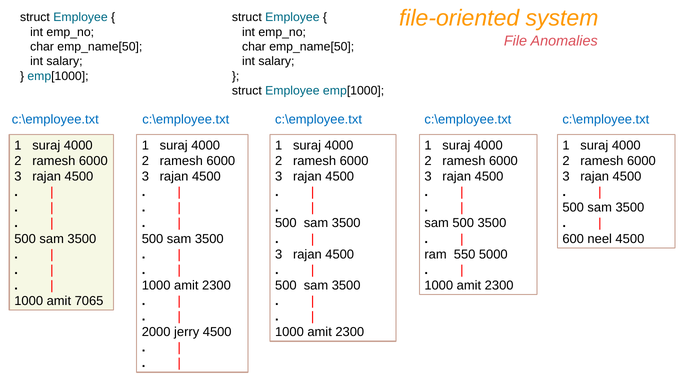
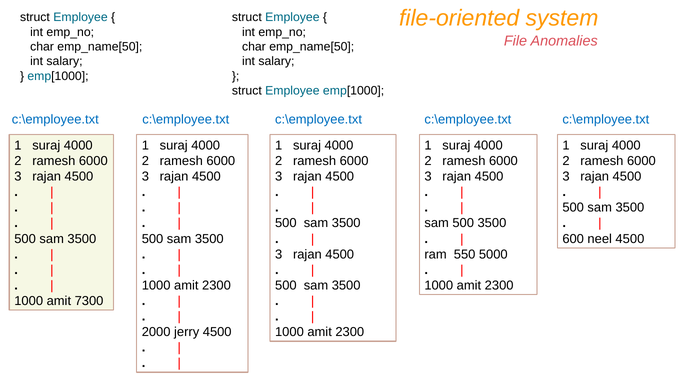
7065: 7065 -> 7300
